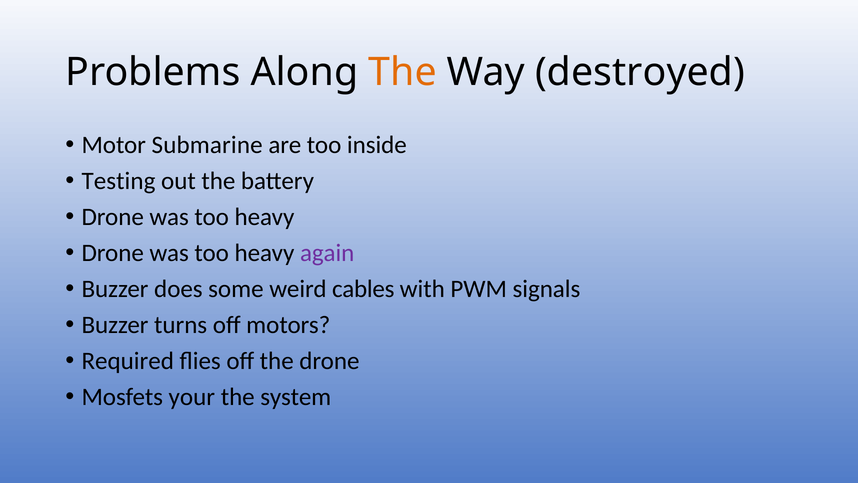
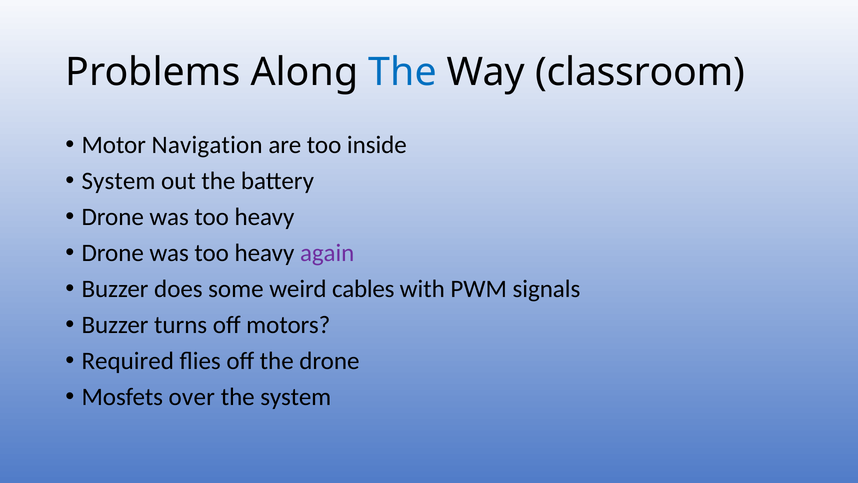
The at (403, 72) colour: orange -> blue
destroyed: destroyed -> classroom
Submarine: Submarine -> Navigation
Testing at (118, 181): Testing -> System
your: your -> over
